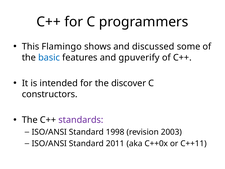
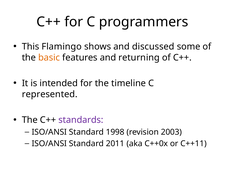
basic colour: blue -> orange
gpuverify: gpuverify -> returning
discover: discover -> timeline
constructors: constructors -> represented
